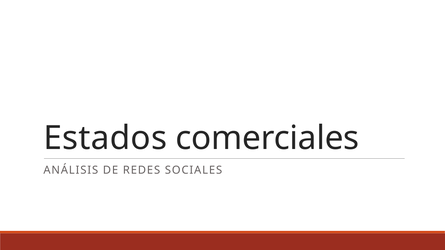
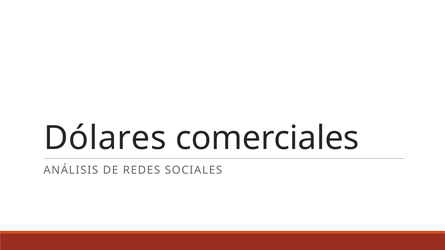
Estados: Estados -> Dólares
